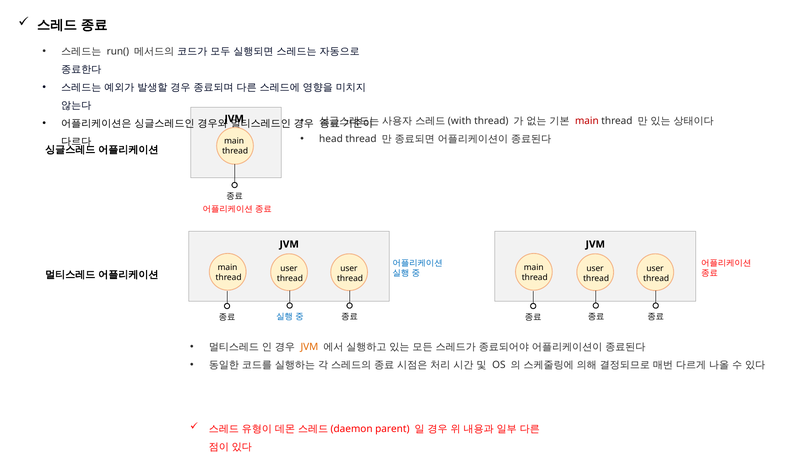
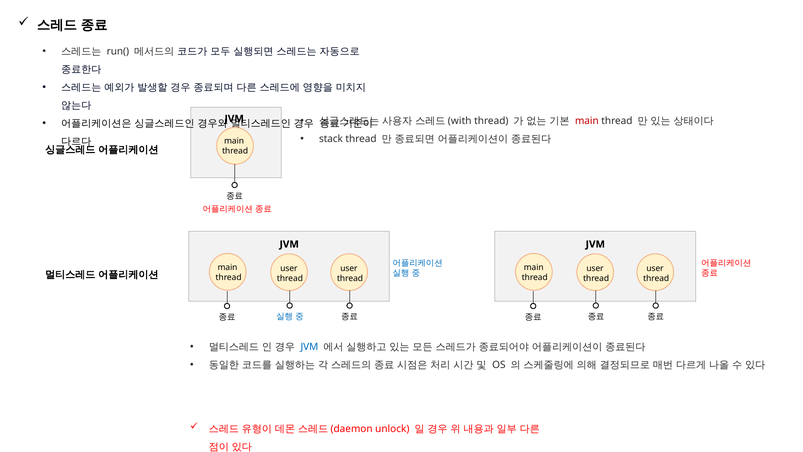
head: head -> stack
JVM at (309, 347) colour: orange -> blue
parent: parent -> unlock
